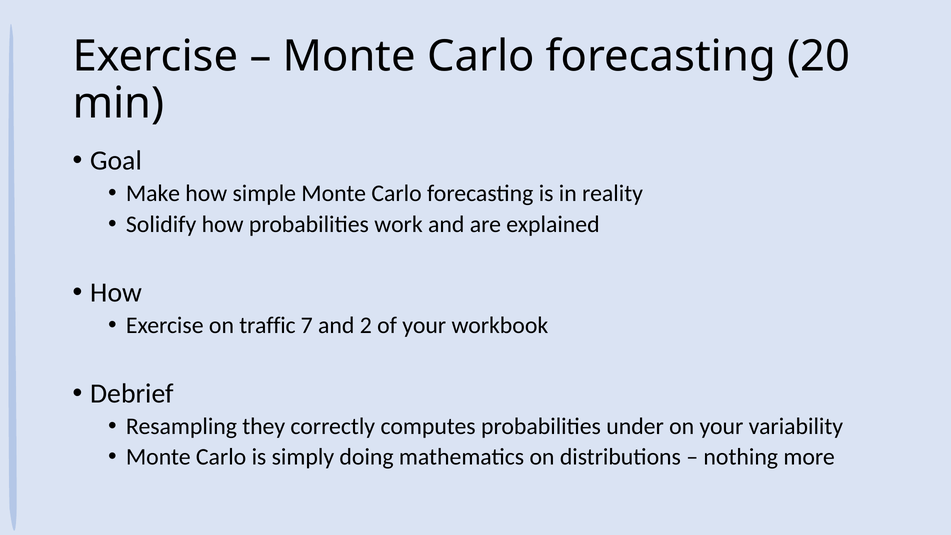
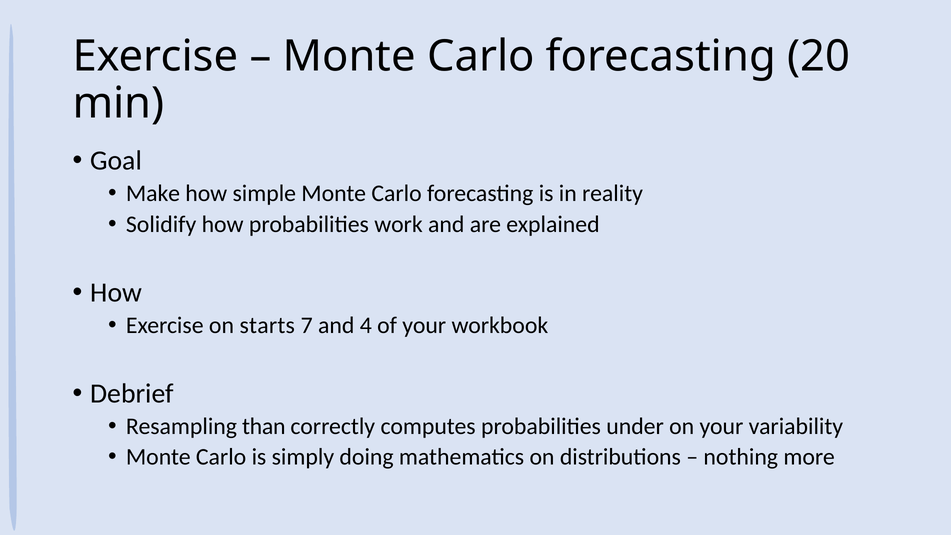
traffic: traffic -> starts
2: 2 -> 4
they: they -> than
